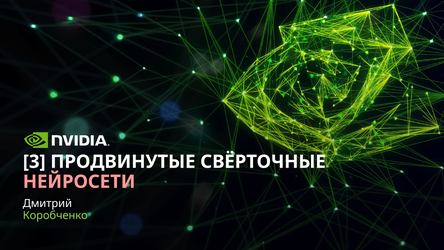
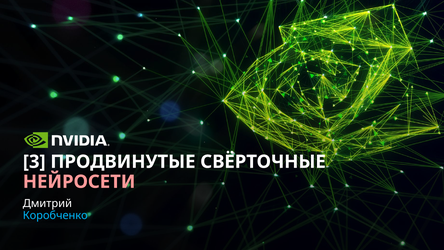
Коробченко colour: light green -> light blue
